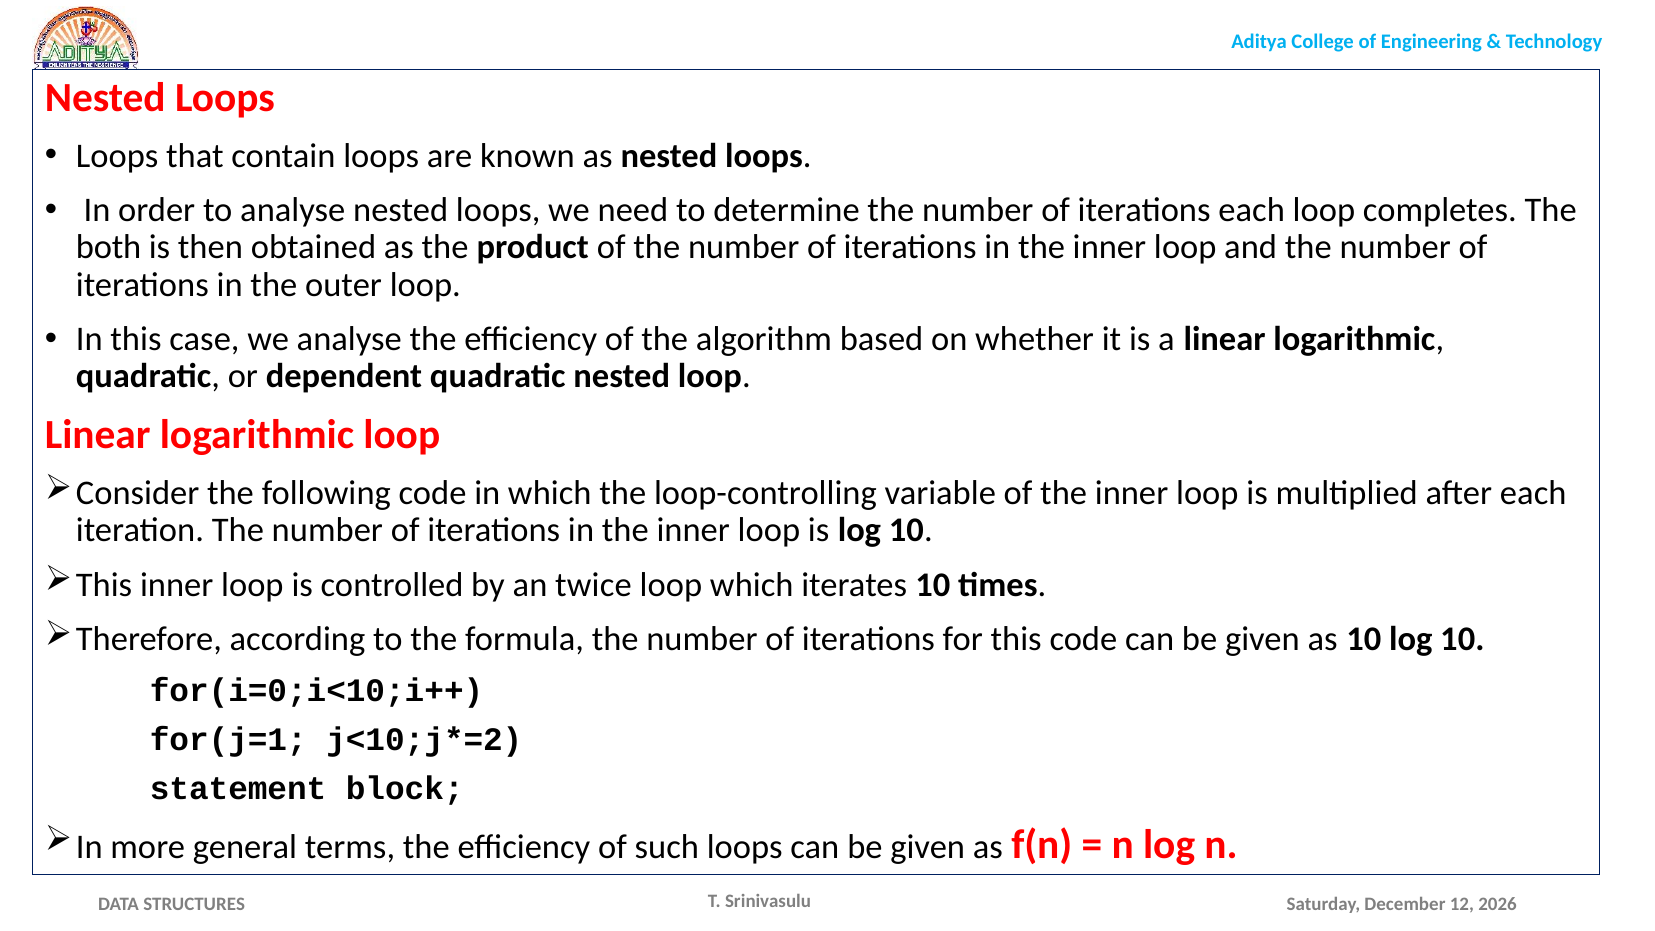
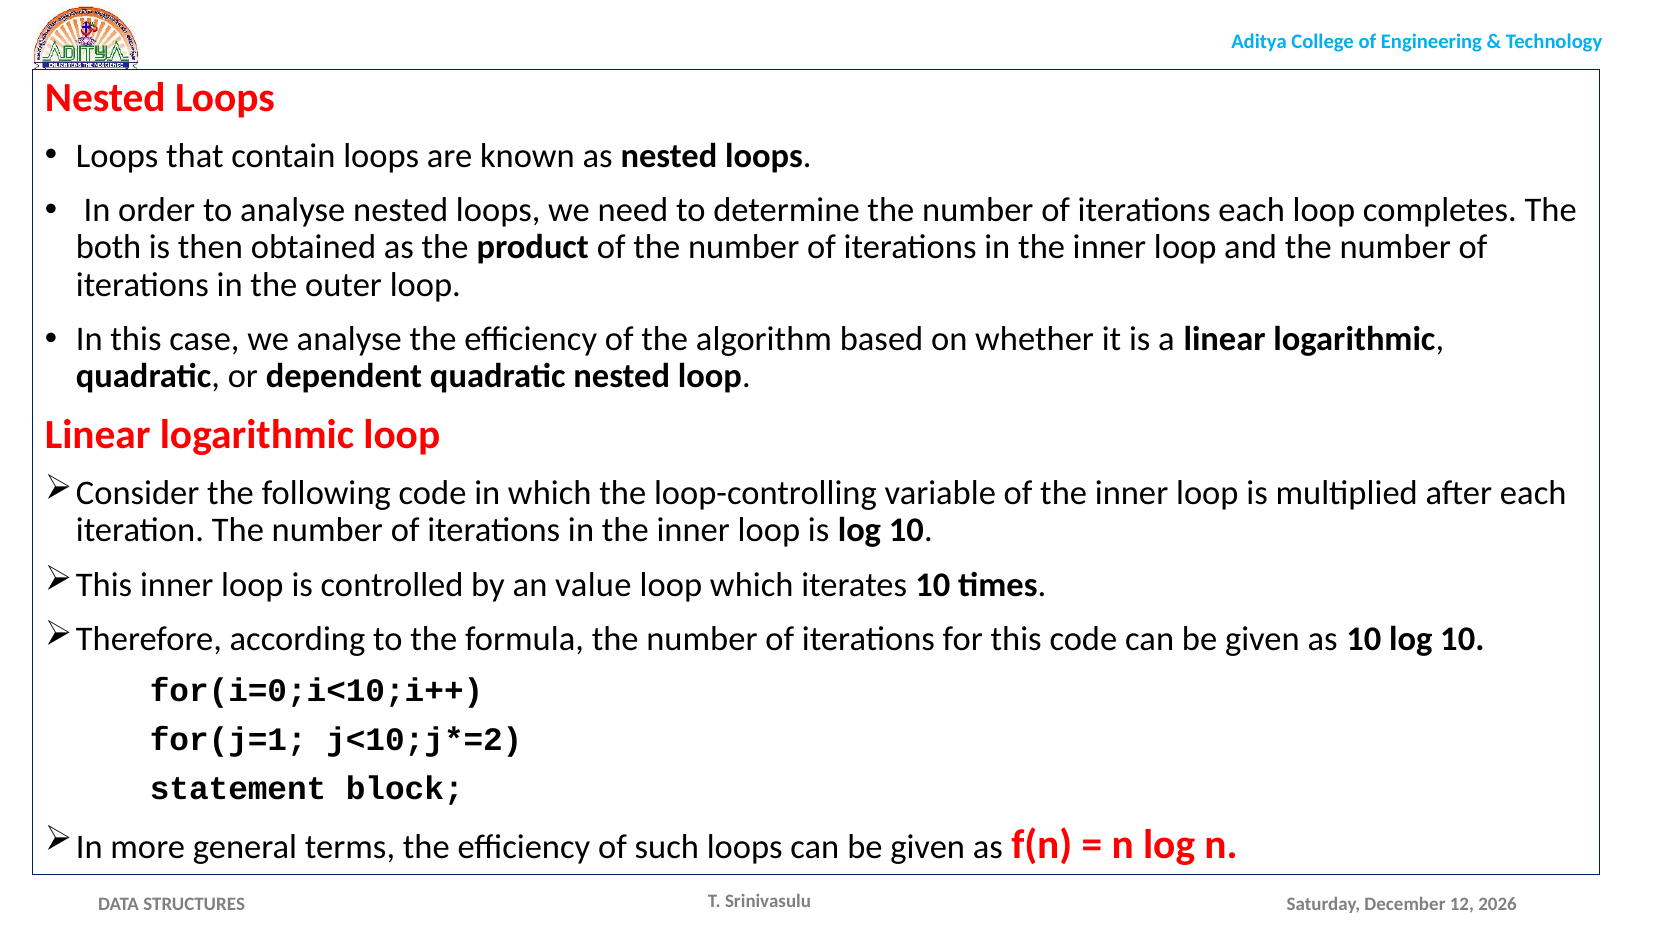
twice: twice -> value
